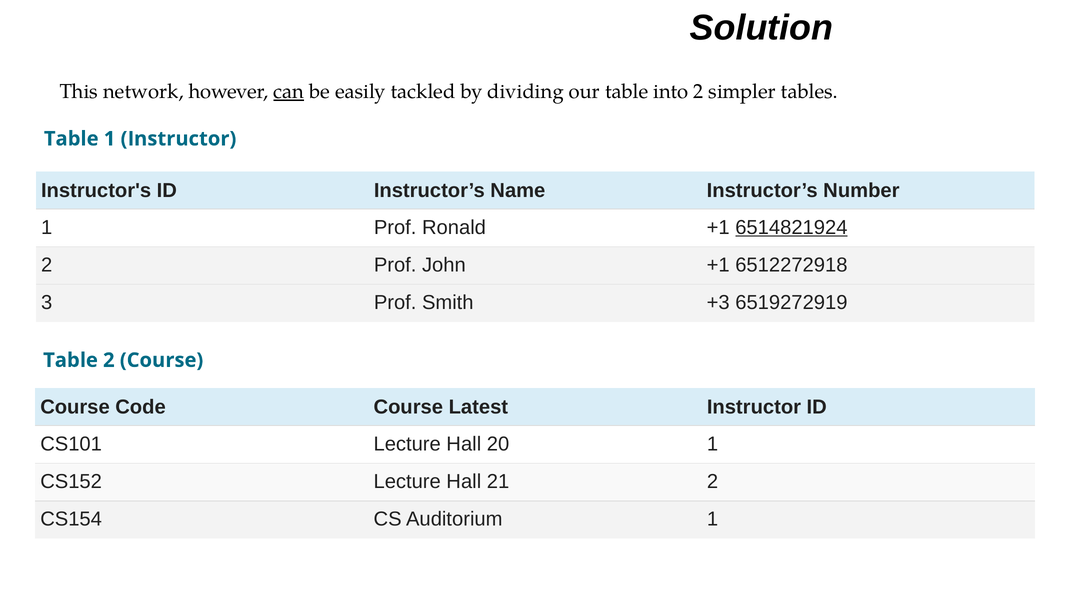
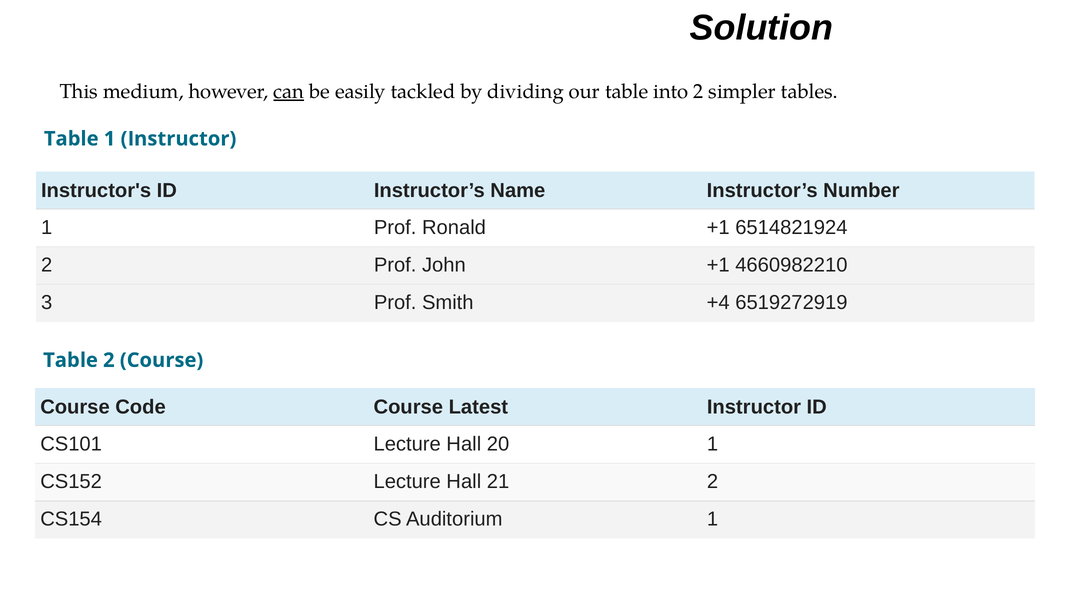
network: network -> medium
6514821924 underline: present -> none
6512272918: 6512272918 -> 4660982210
+3: +3 -> +4
